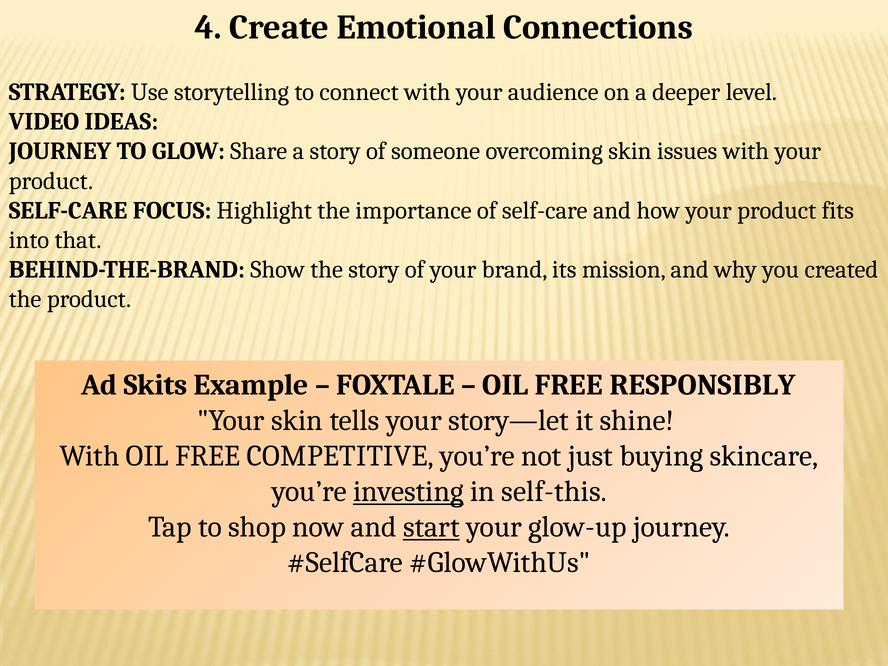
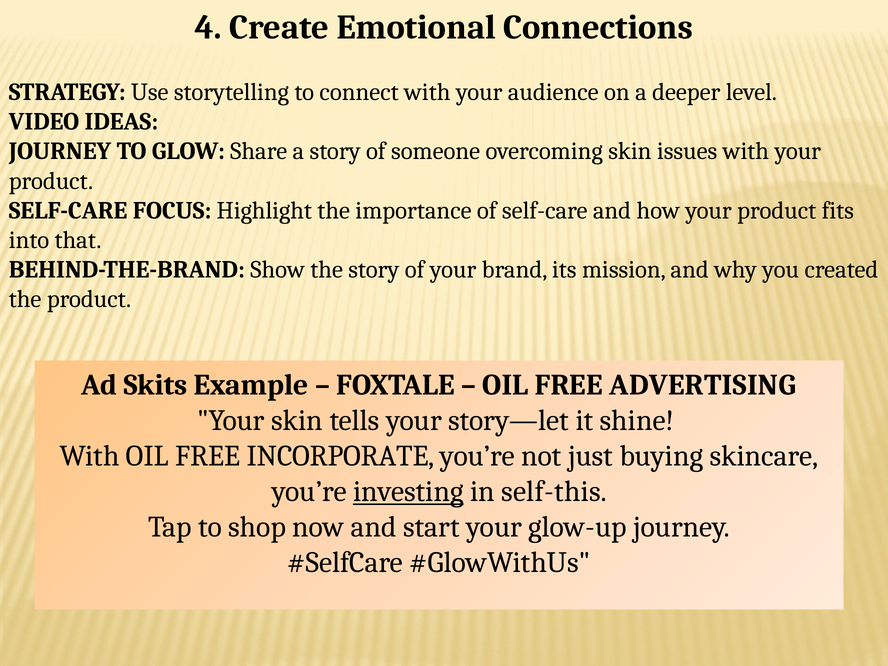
RESPONSIBLY: RESPONSIBLY -> ADVERTISING
COMPETITIVE: COMPETITIVE -> INCORPORATE
start underline: present -> none
